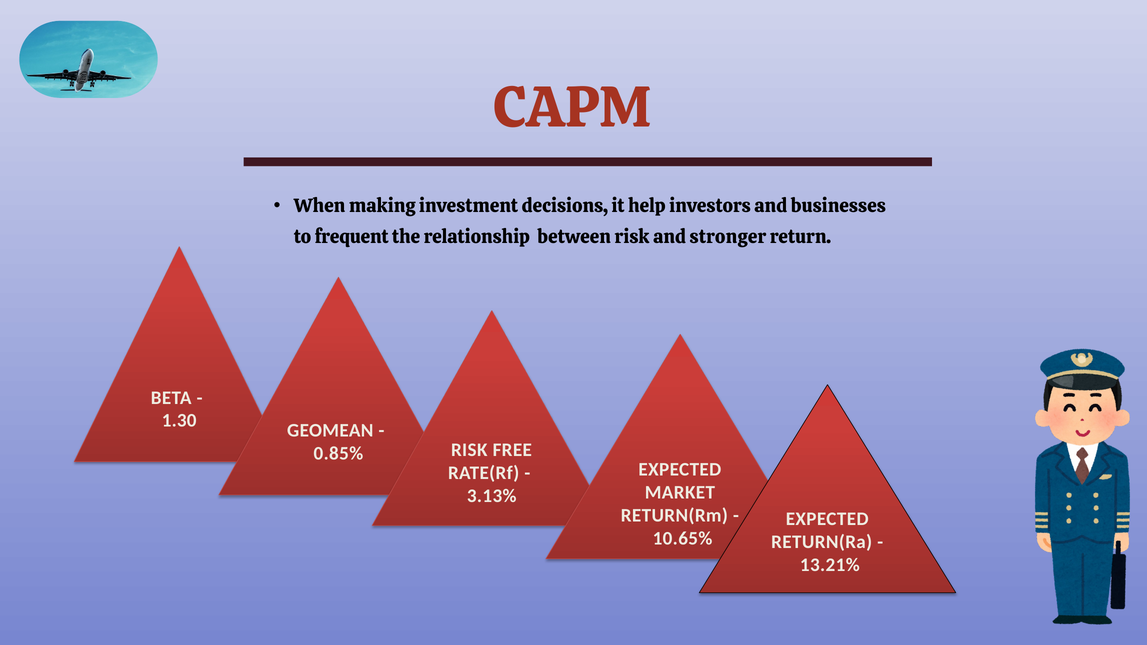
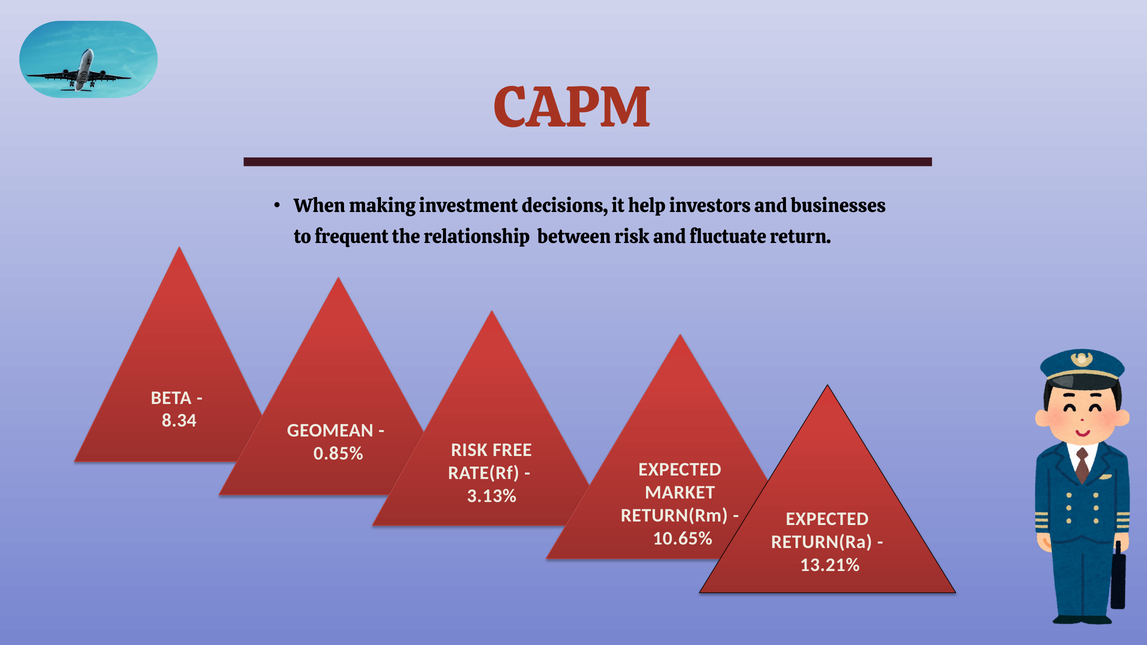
stronger: stronger -> fluctuate
1.30: 1.30 -> 8.34
